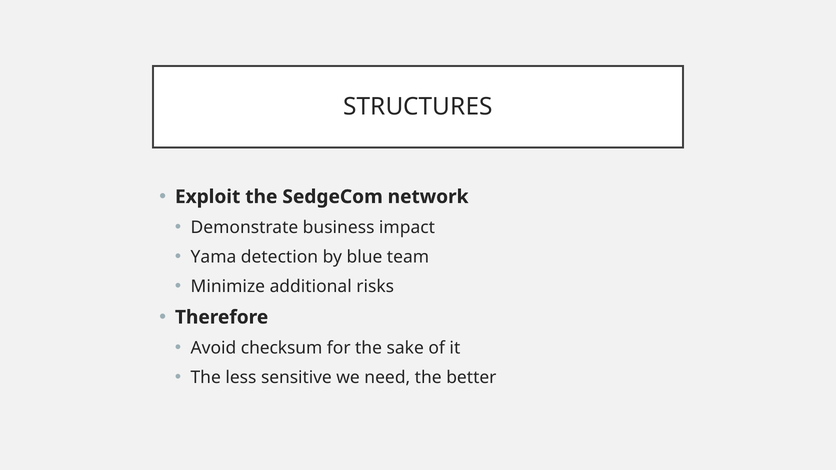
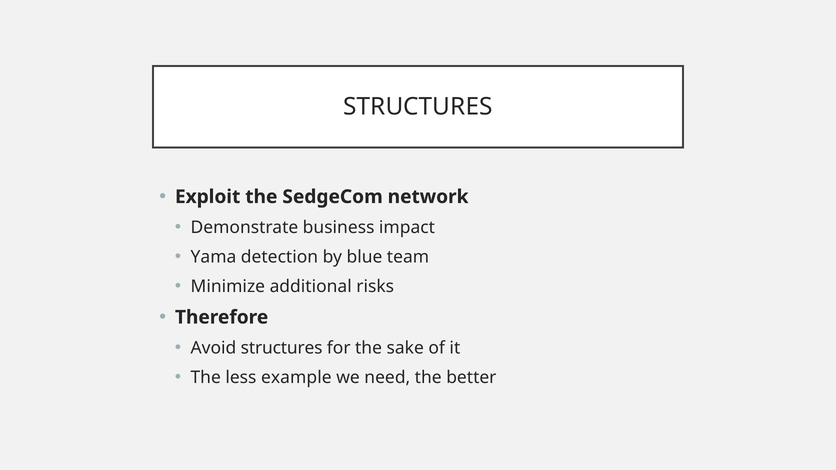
Avoid checksum: checksum -> structures
sensitive: sensitive -> example
